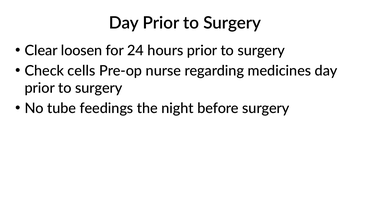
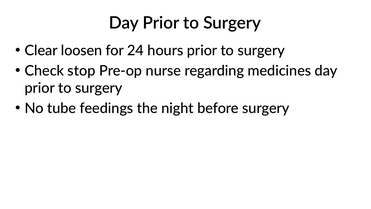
cells: cells -> stop
